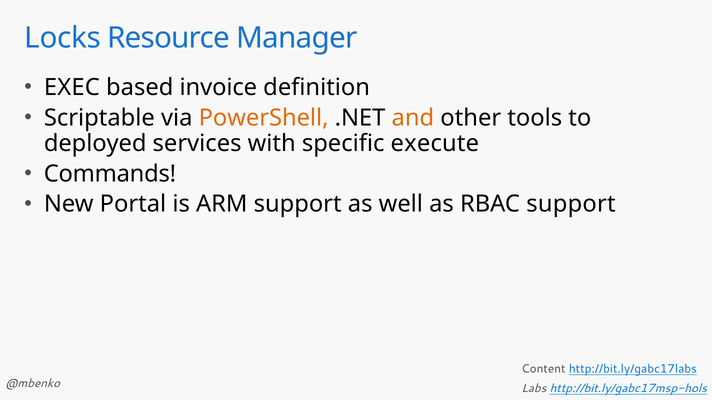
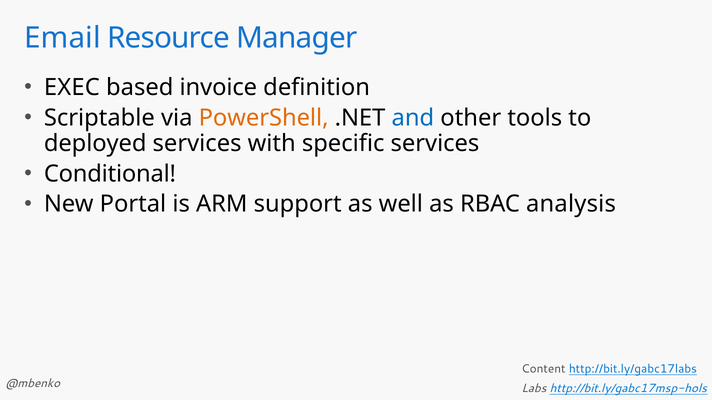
Locks: Locks -> Email
and colour: orange -> blue
specific execute: execute -> services
Commands: Commands -> Conditional
RBAC support: support -> analysis
